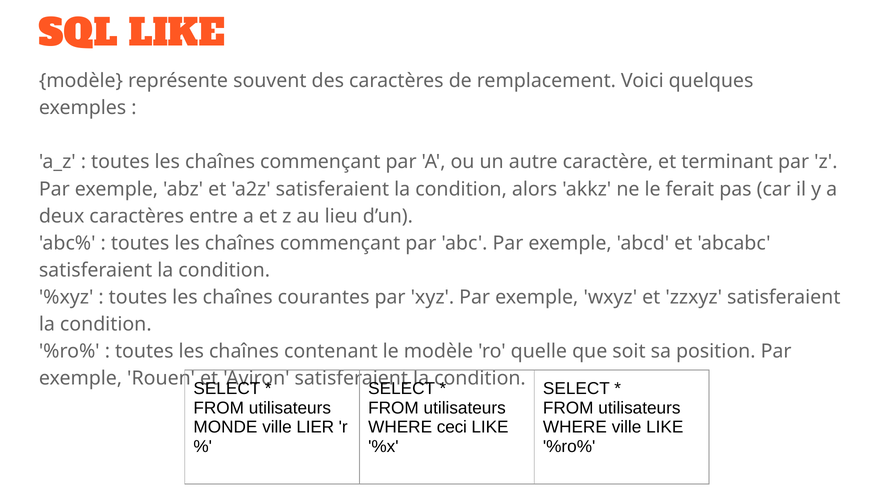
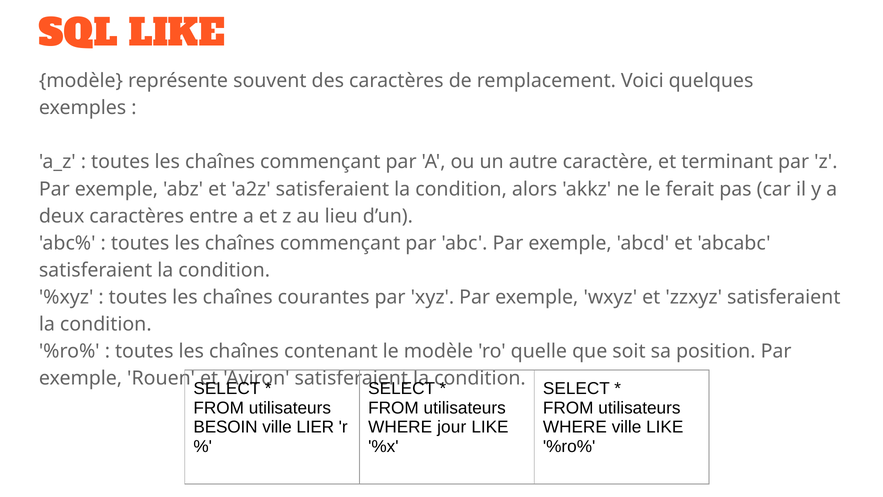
MONDE: MONDE -> BESOIN
ceci: ceci -> jour
